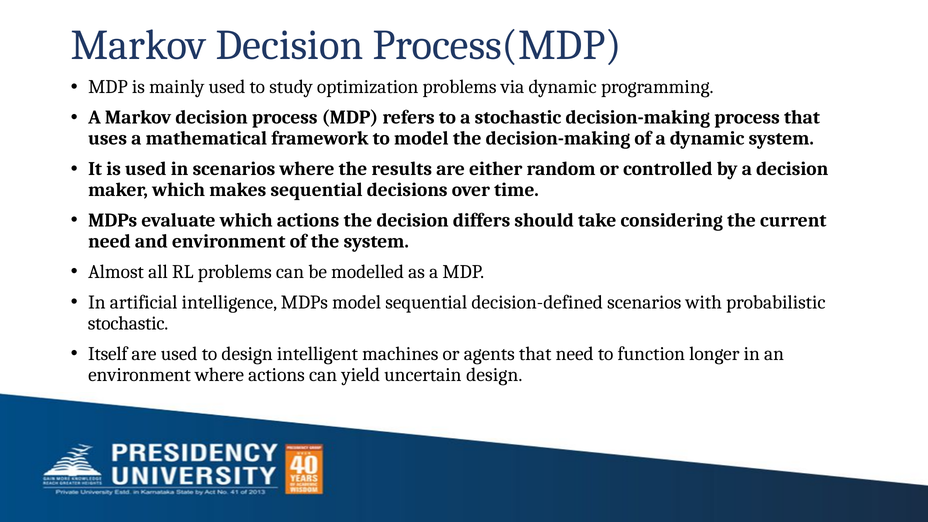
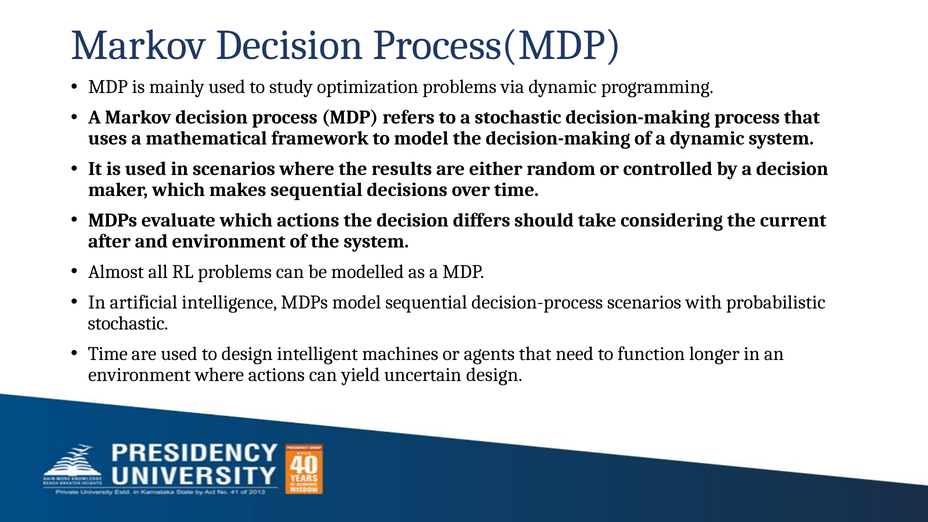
need at (109, 241): need -> after
decision-defined: decision-defined -> decision-process
Itself at (108, 354): Itself -> Time
